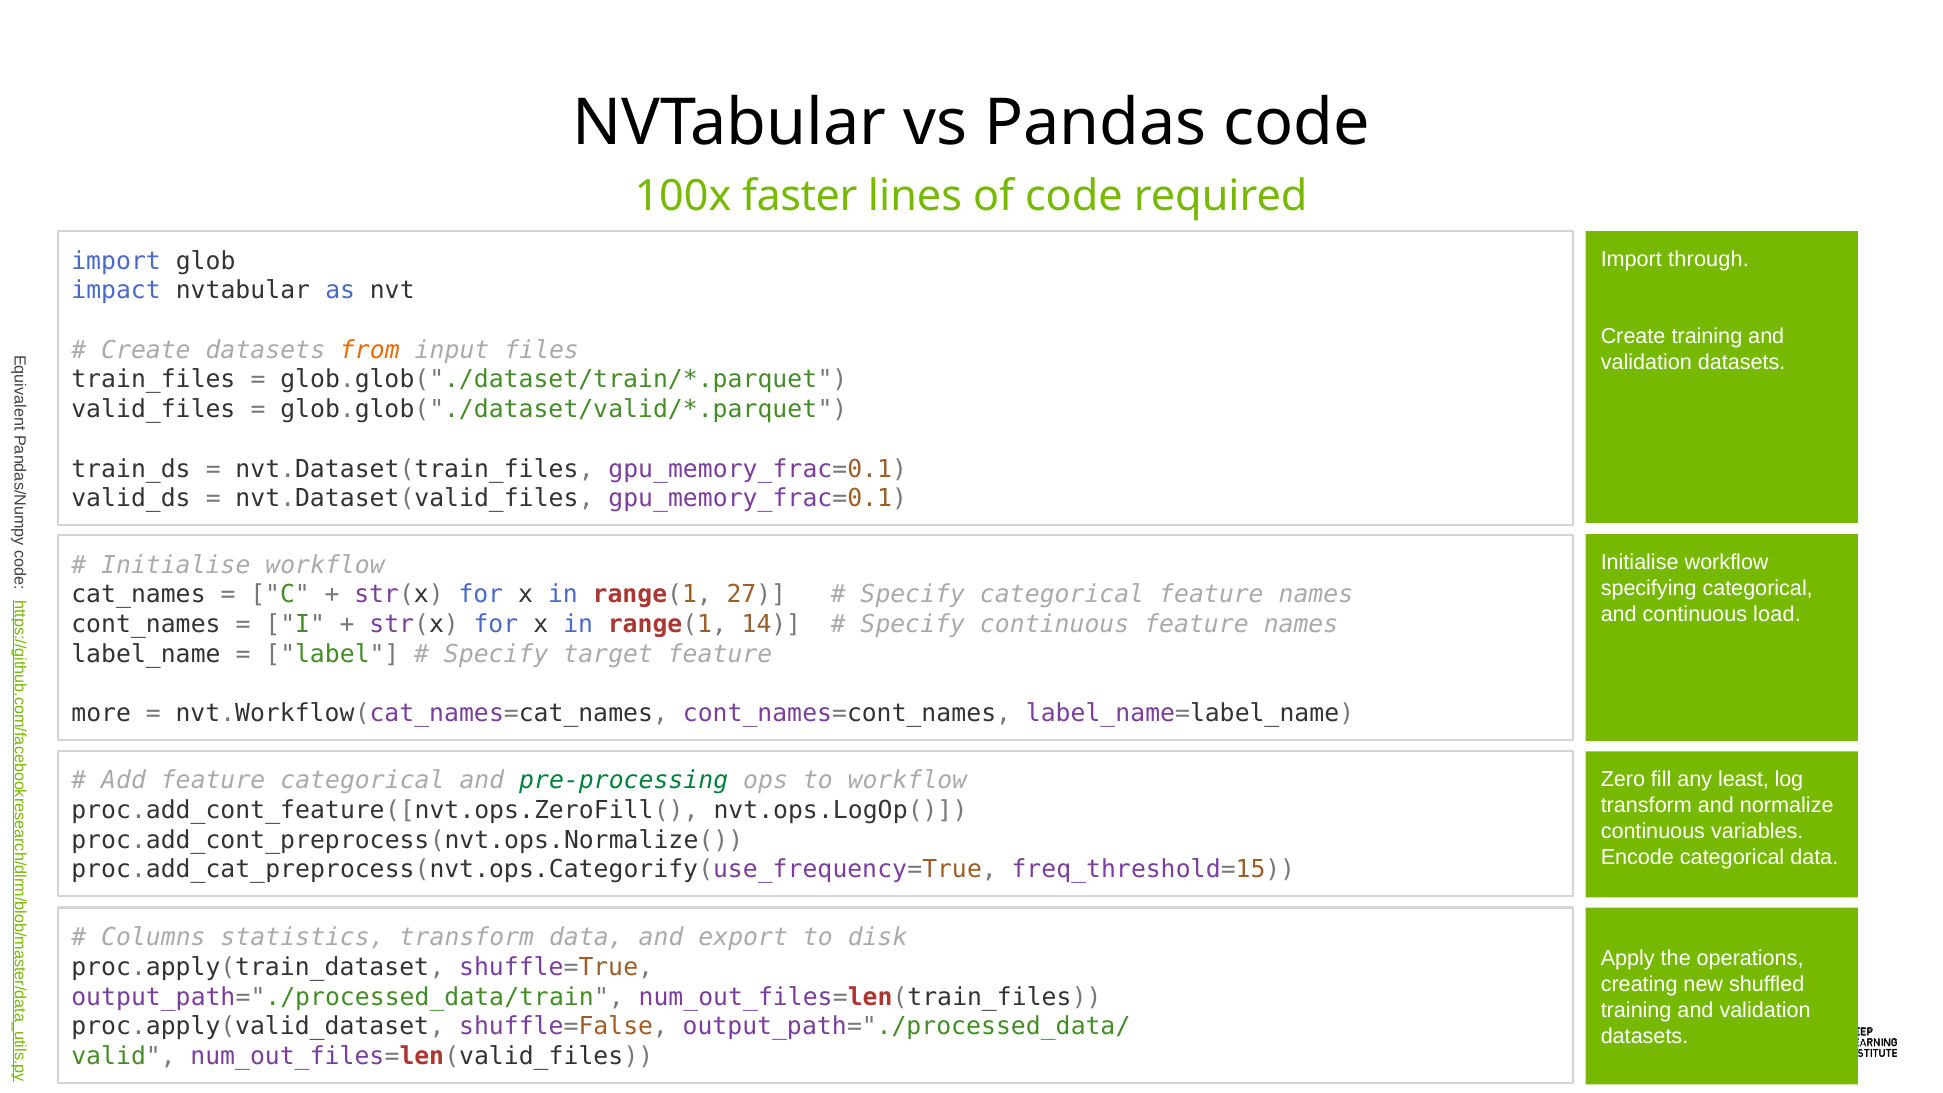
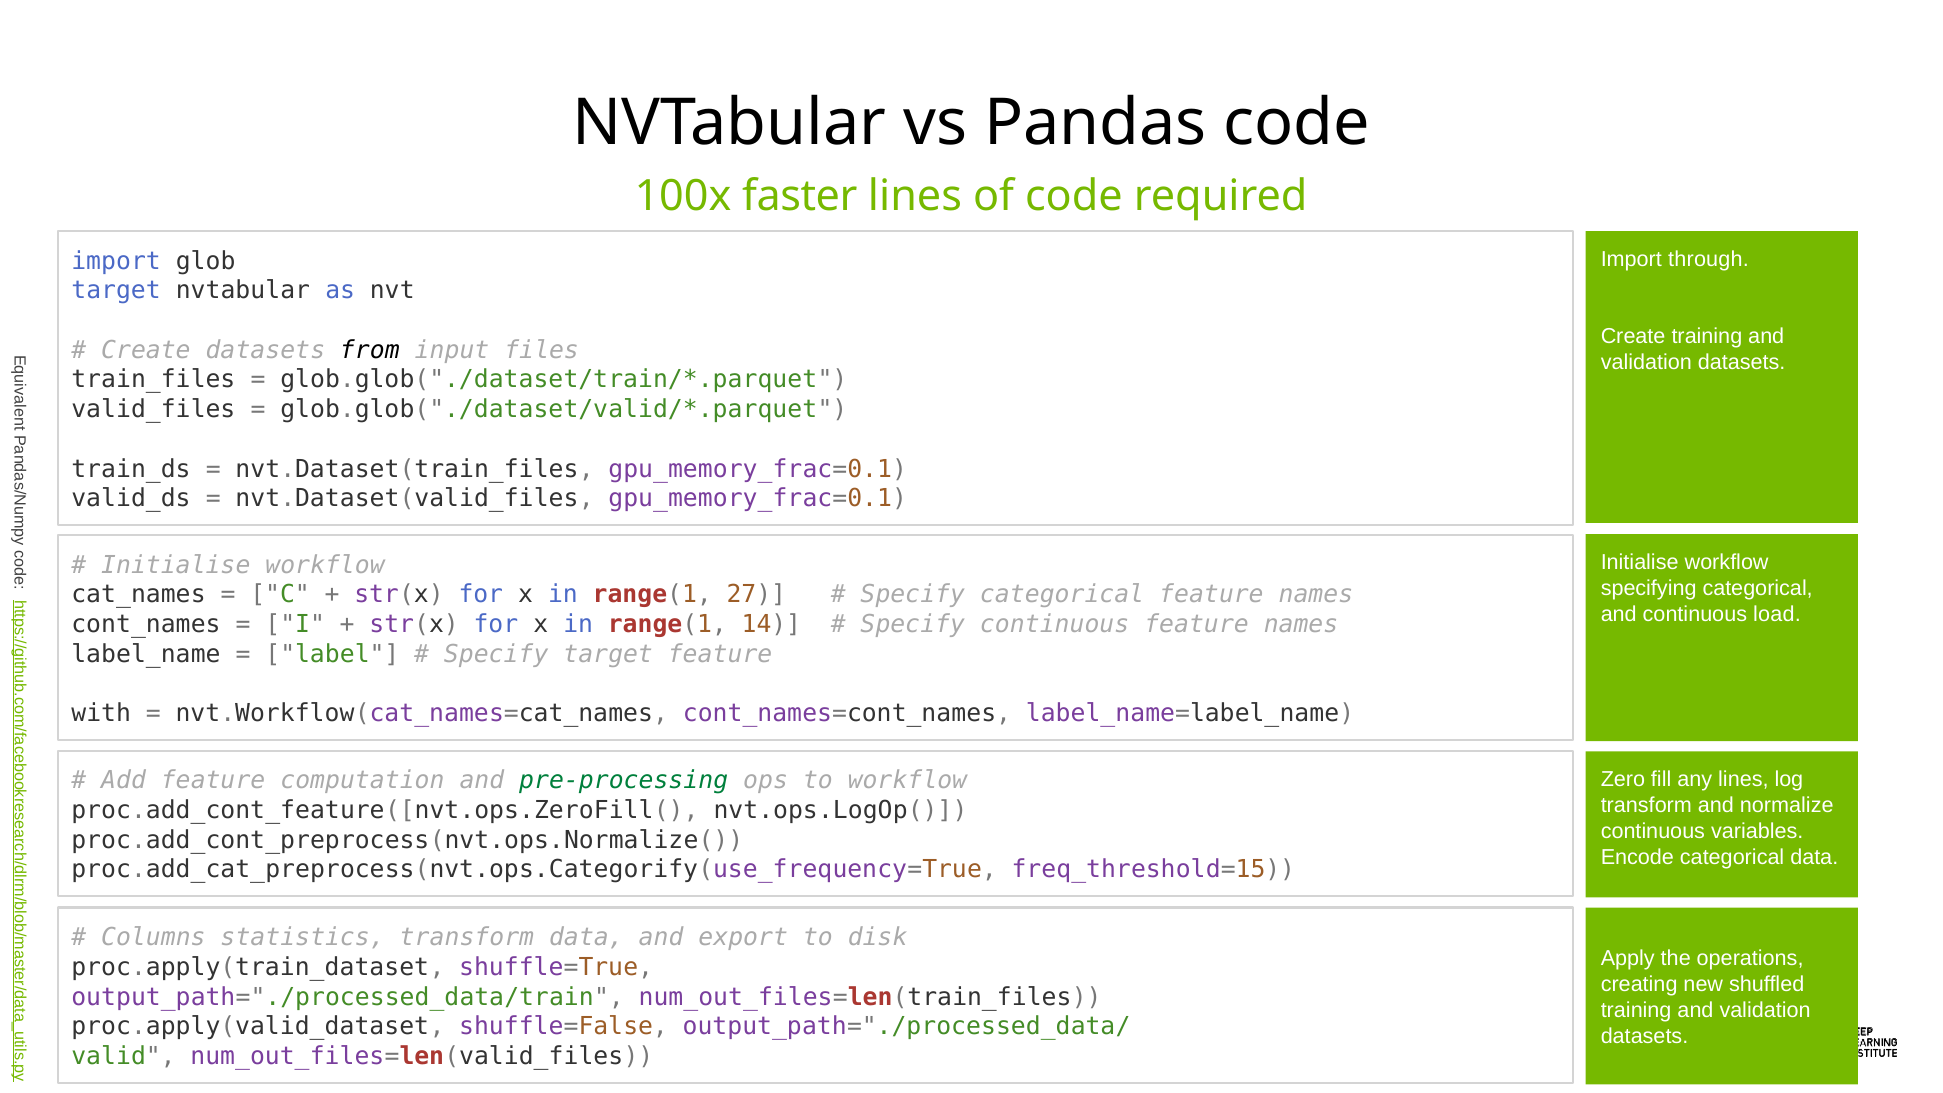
impact at (116, 291): impact -> target
from colour: orange -> black
more: more -> with
any least: least -> lines
feature categorical: categorical -> computation
